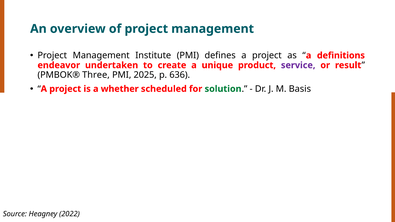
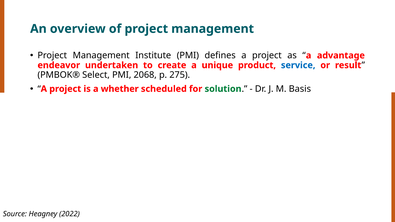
definitions: definitions -> advantage
service colour: purple -> blue
Three: Three -> Select
2025: 2025 -> 2068
636: 636 -> 275
